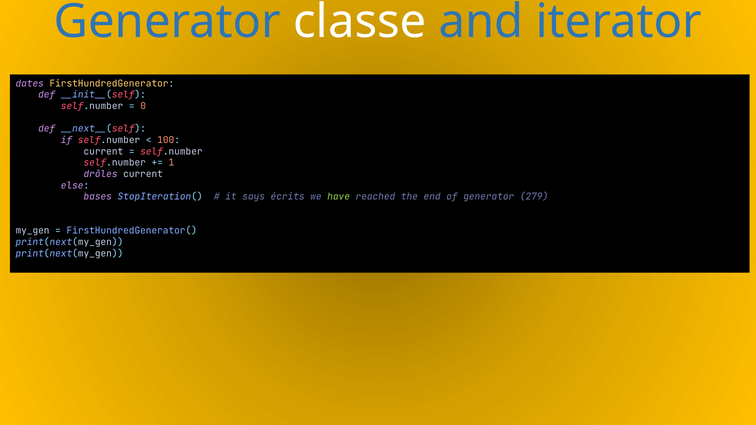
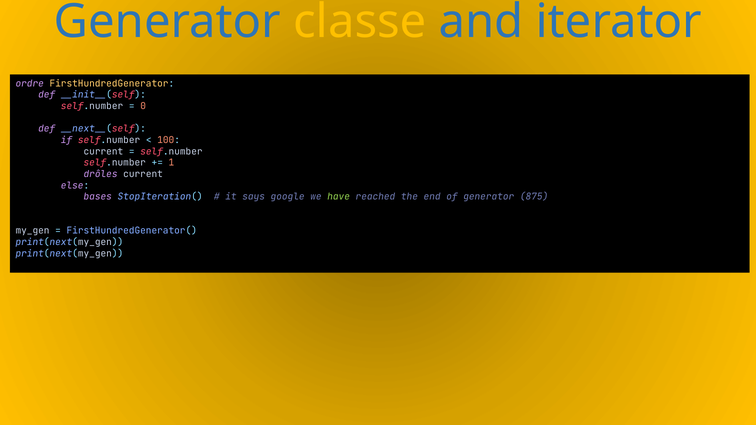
classe colour: white -> yellow
dates: dates -> ordre
écrits: écrits -> google
279: 279 -> 875
